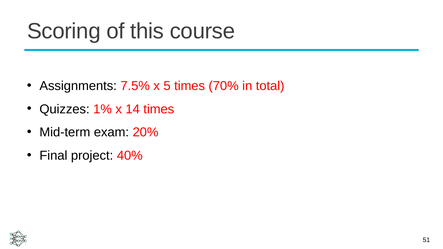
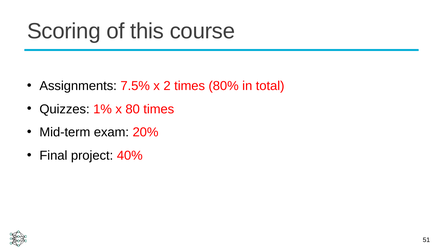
5: 5 -> 2
70%: 70% -> 80%
14: 14 -> 80
